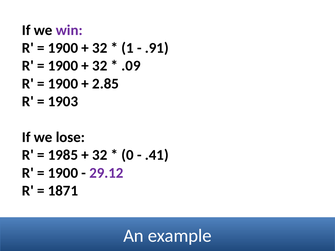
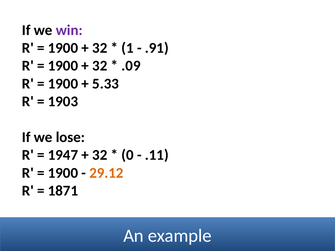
2.85: 2.85 -> 5.33
1985: 1985 -> 1947
.41: .41 -> .11
29.12 colour: purple -> orange
